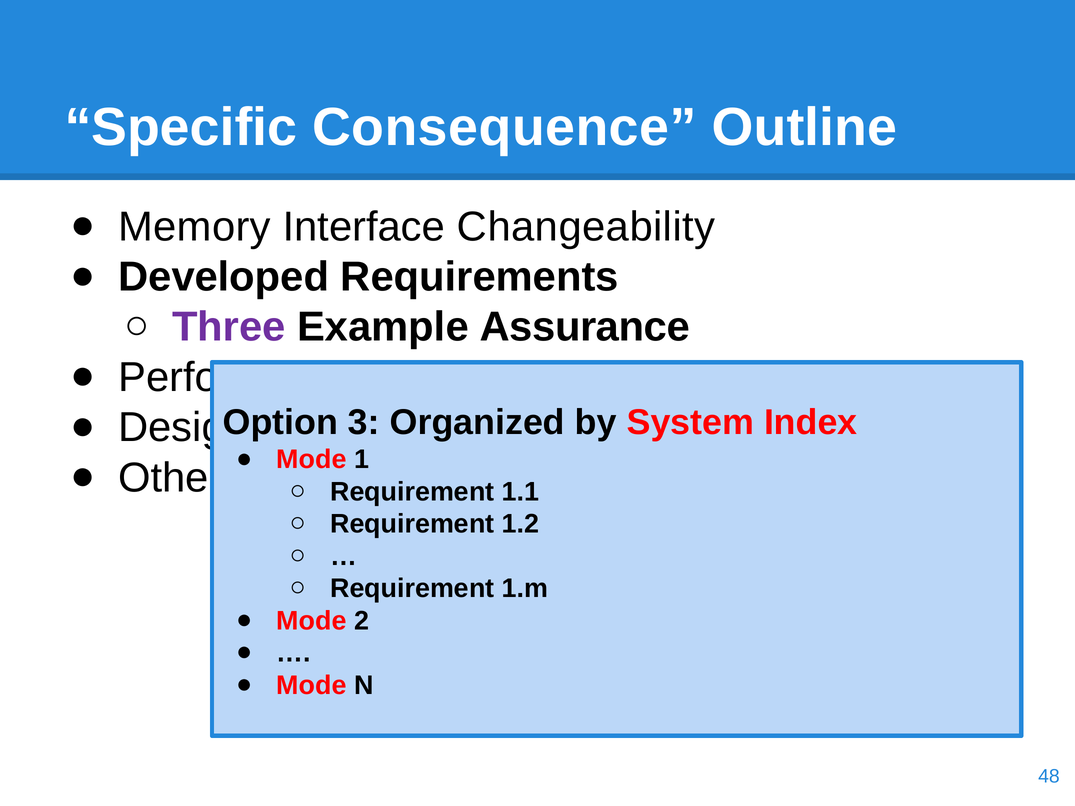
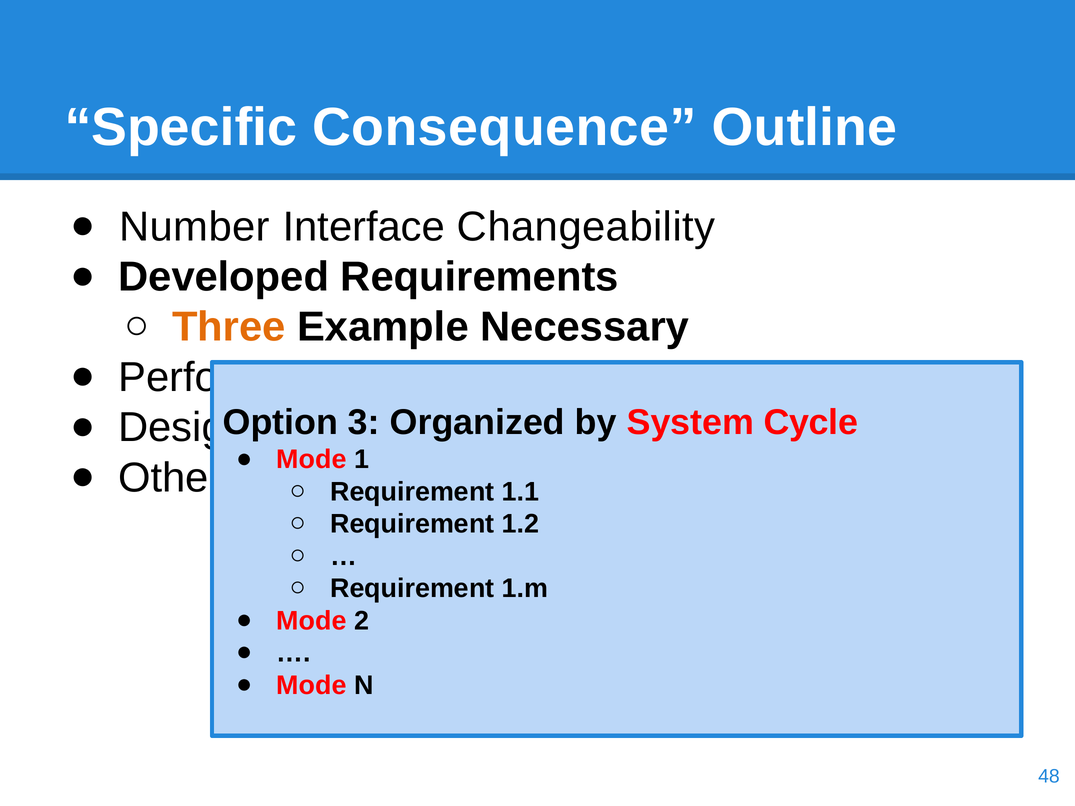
Memory: Memory -> Number
Three colour: purple -> orange
Assurance: Assurance -> Necessary
Index: Index -> Cycle
